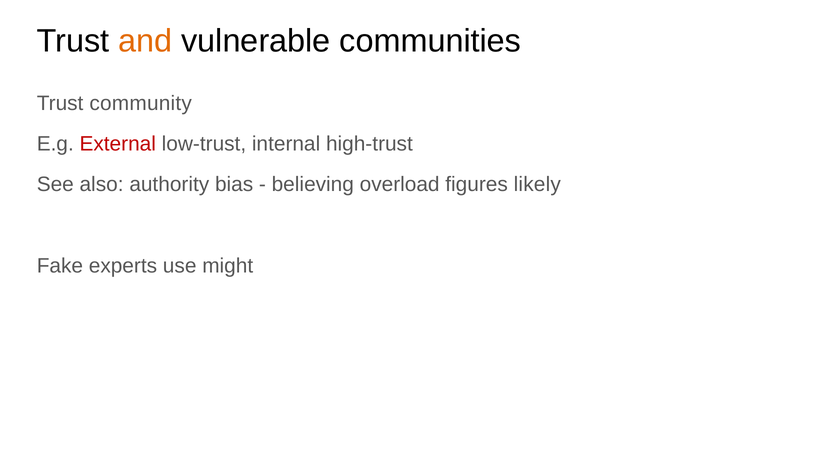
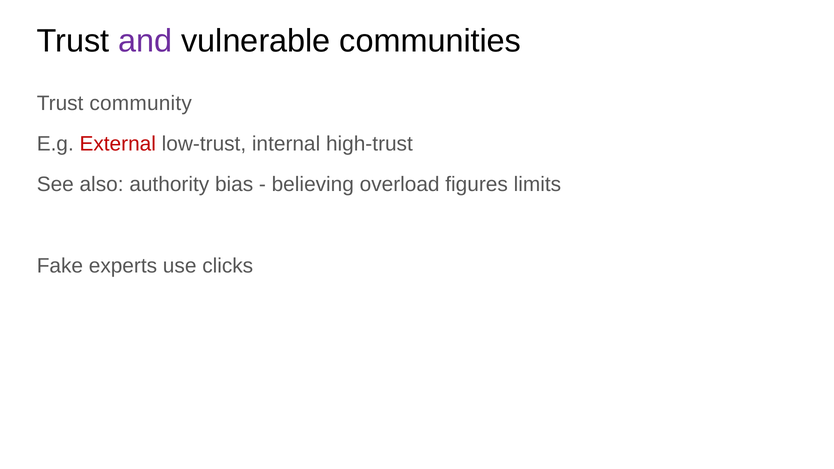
and colour: orange -> purple
likely: likely -> limits
might: might -> clicks
